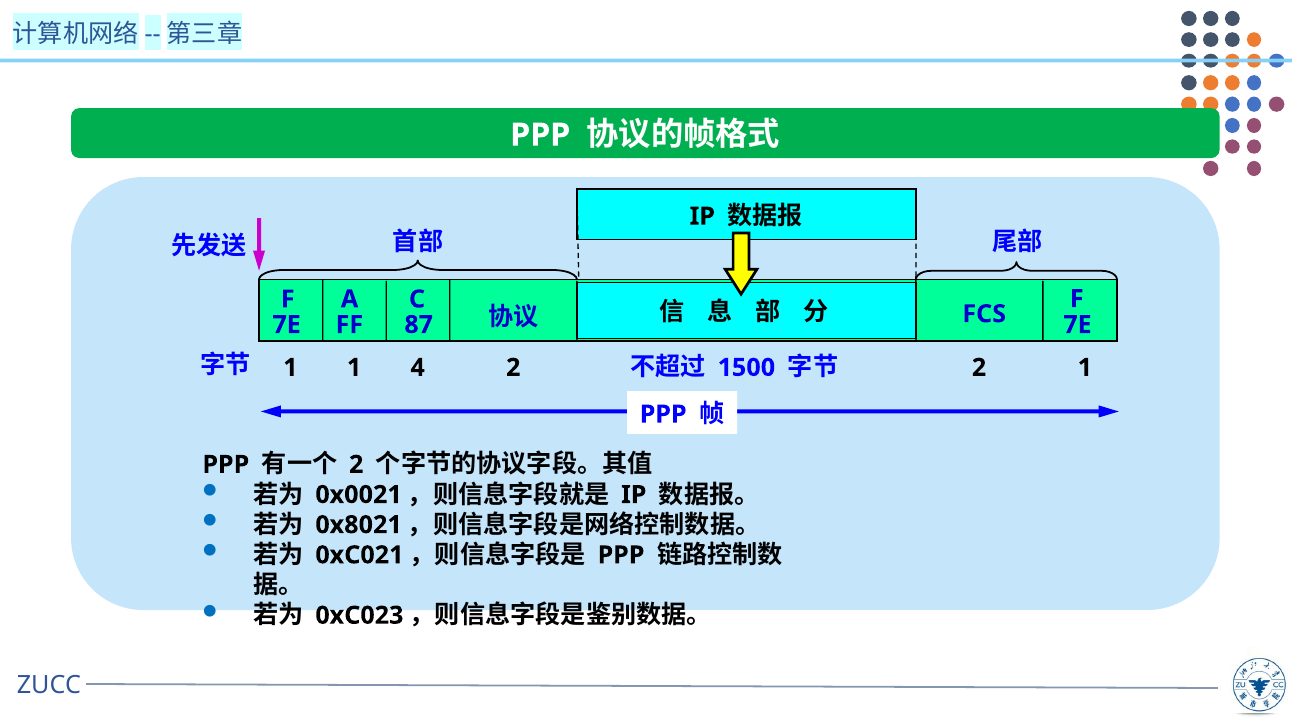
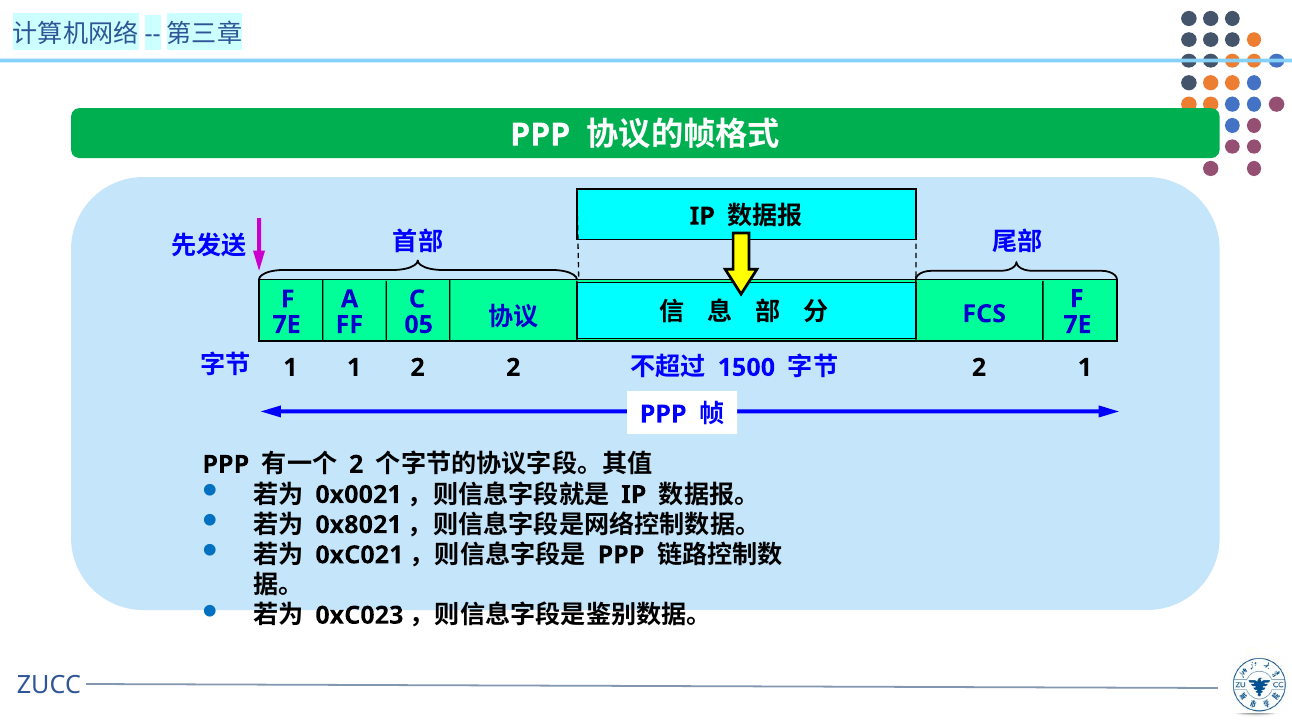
87: 87 -> 05
4 at (418, 367): 4 -> 2
